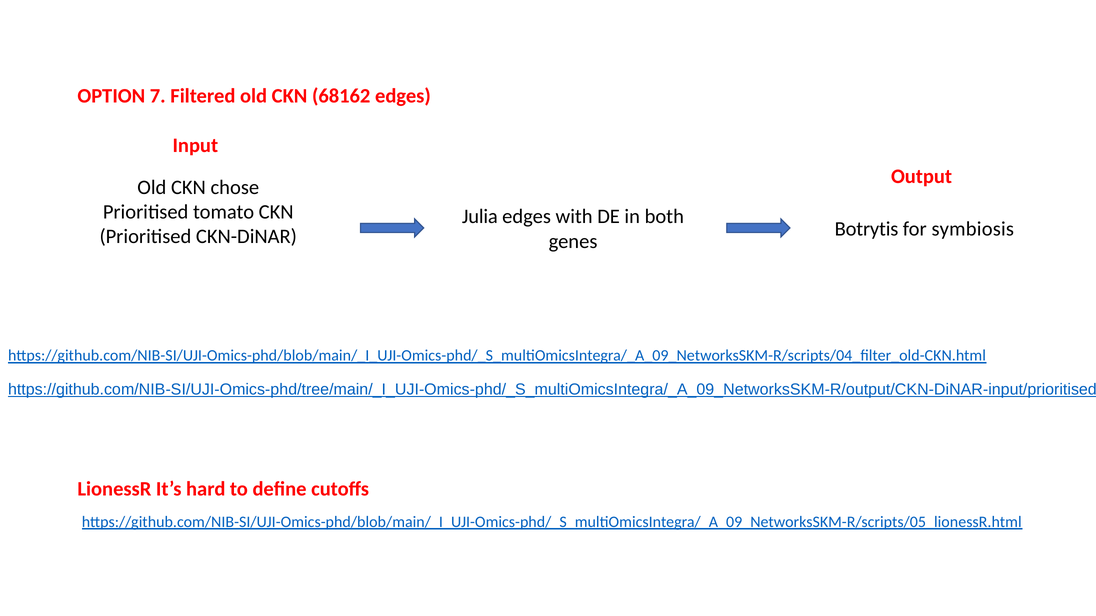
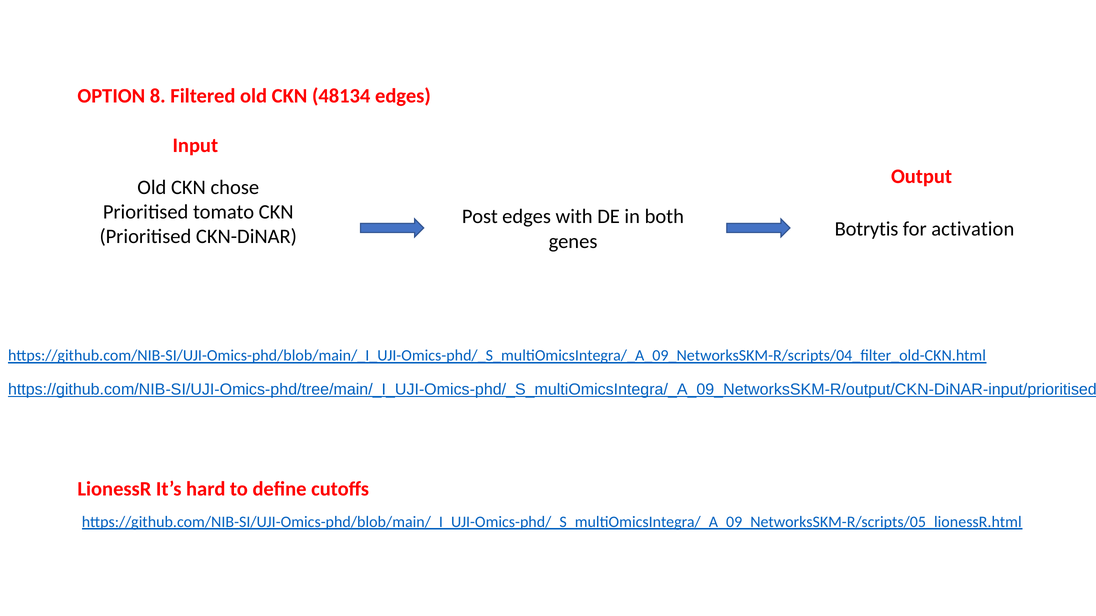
7: 7 -> 8
68162: 68162 -> 48134
Julia: Julia -> Post
symbiosis: symbiosis -> activation
